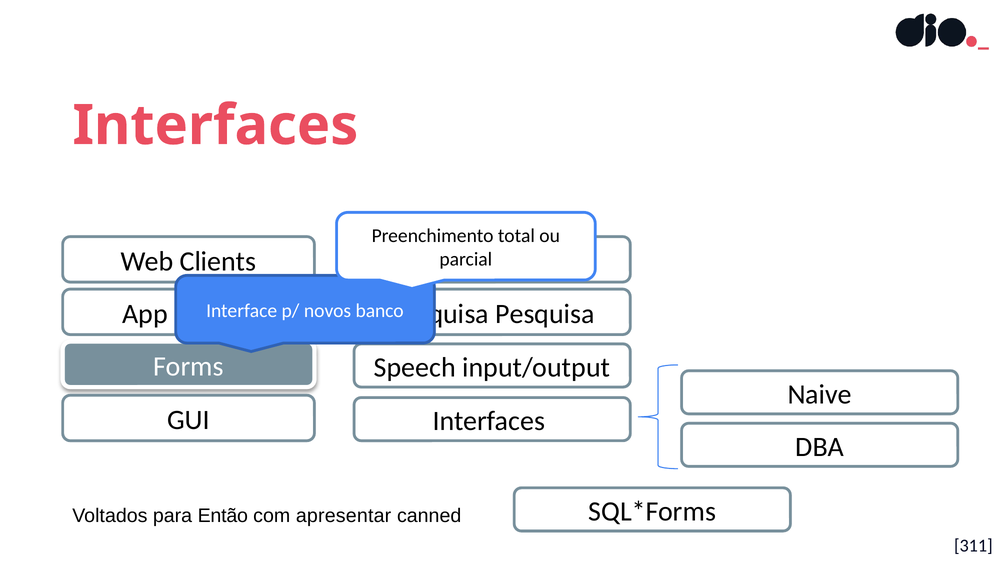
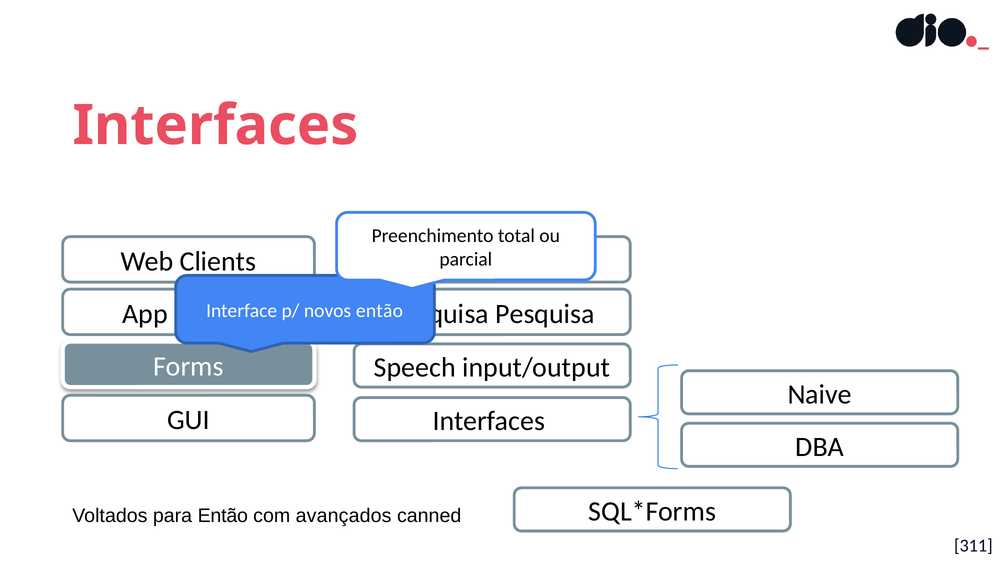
novos banco: banco -> então
apresentar: apresentar -> avançados
